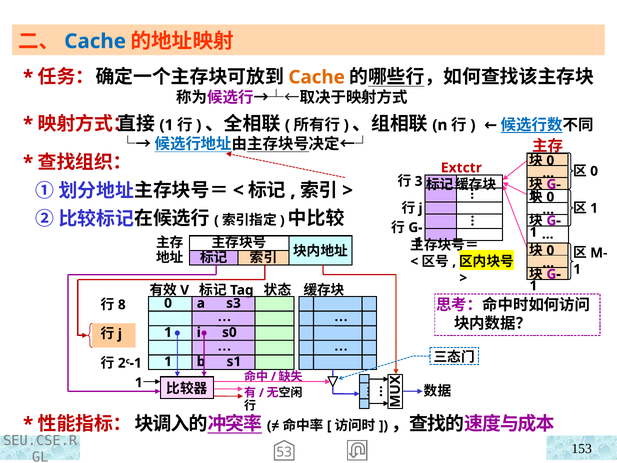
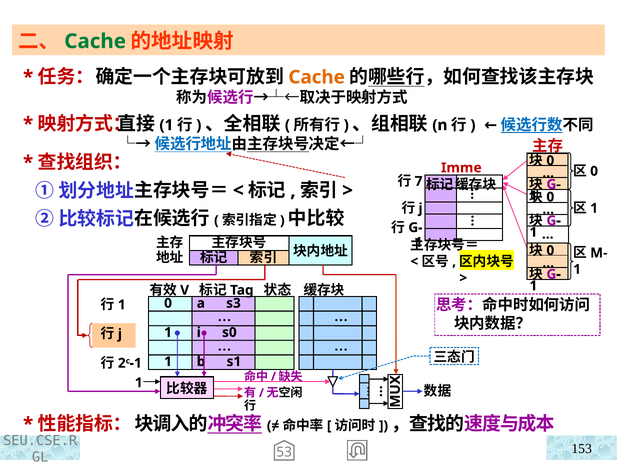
Cache at (95, 41) colour: blue -> green
Extctr: Extctr -> Imme
3: 3 -> 7
8 at (122, 305): 8 -> 1
